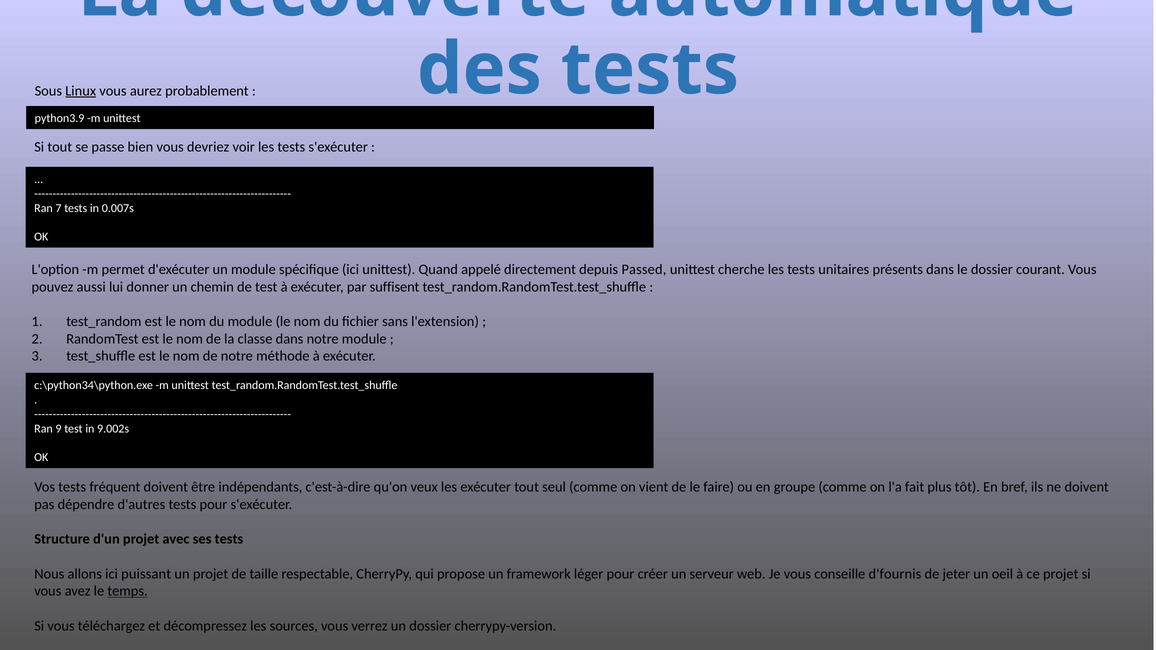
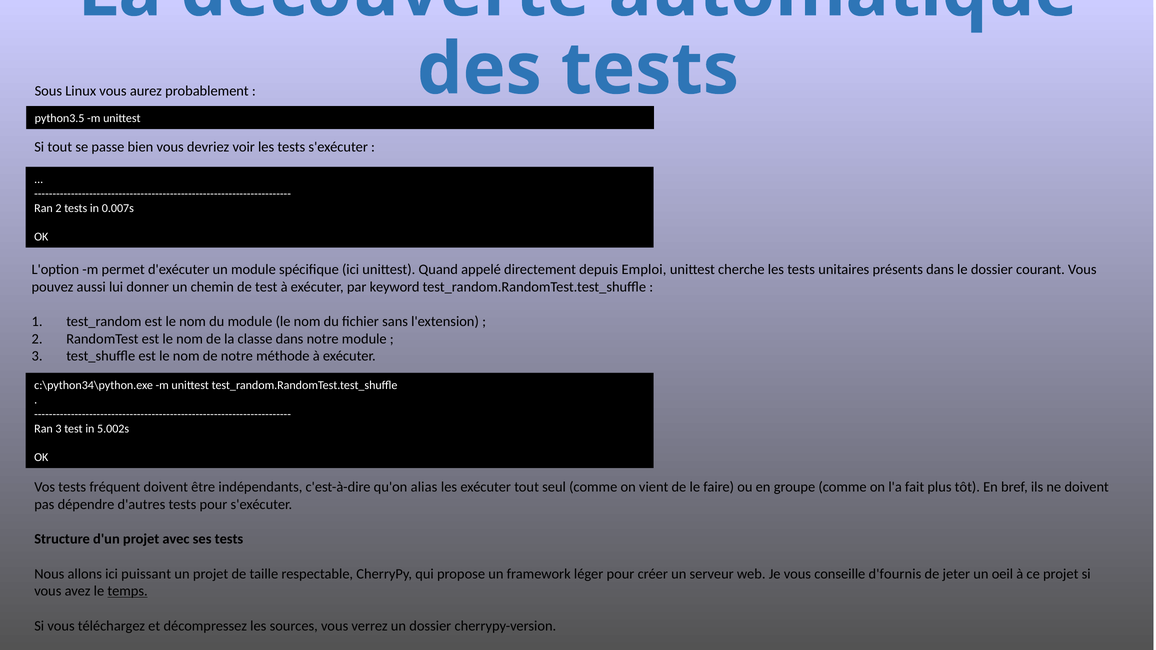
Linux underline: present -> none
python3.9: python3.9 -> python3.5
Ran 7: 7 -> 2
Passed: Passed -> Emploi
suffisent: suffisent -> keyword
Ran 9: 9 -> 3
9.002s: 9.002s -> 5.002s
veux: veux -> alias
